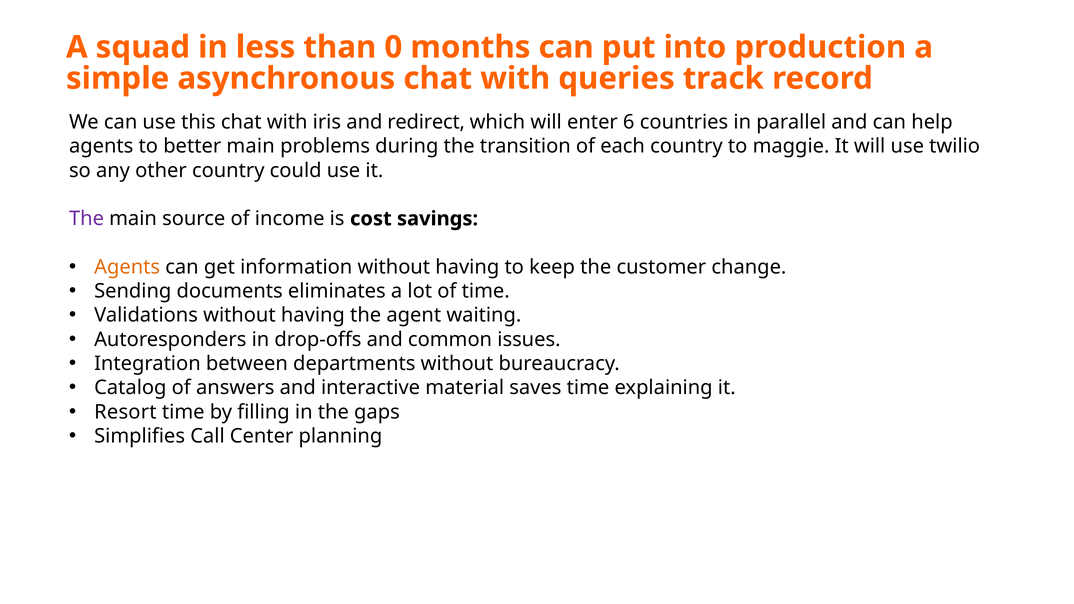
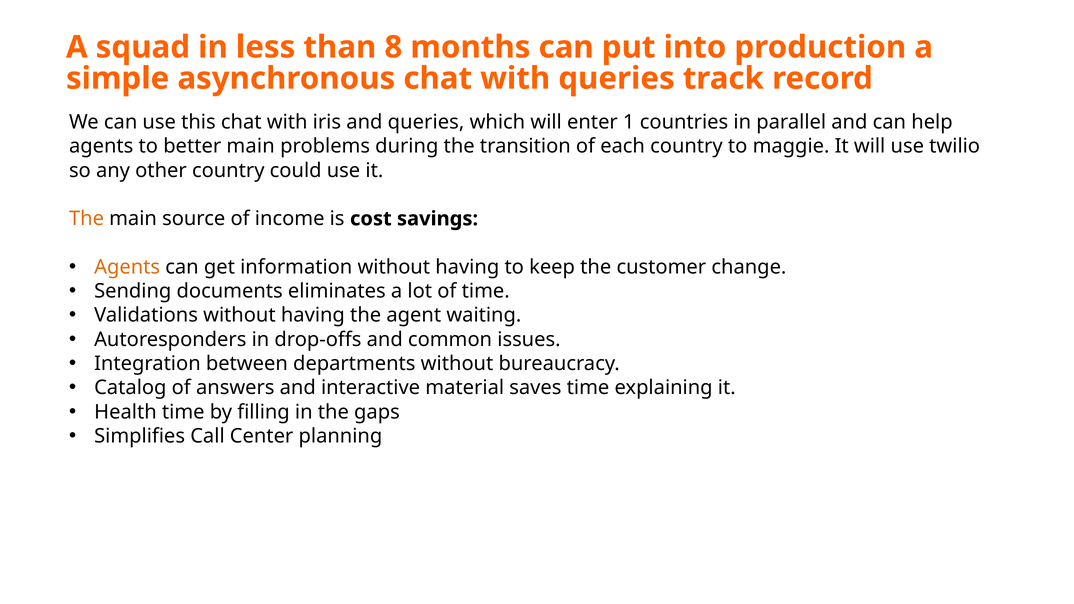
0: 0 -> 8
and redirect: redirect -> queries
6: 6 -> 1
The at (87, 219) colour: purple -> orange
Resort: Resort -> Health
